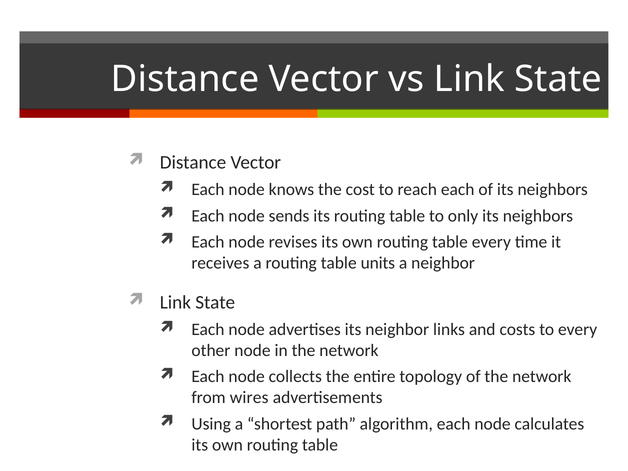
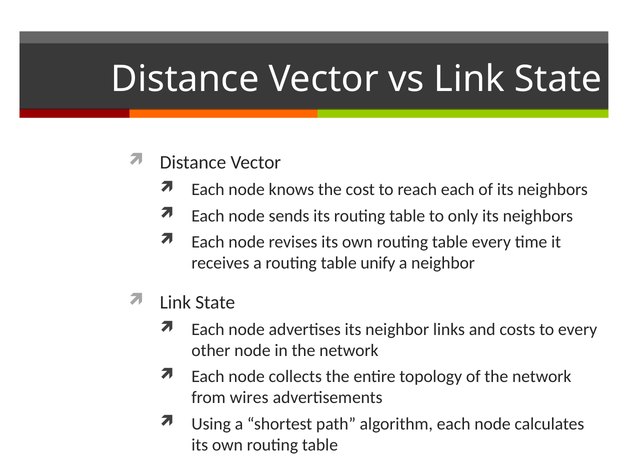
units: units -> unify
